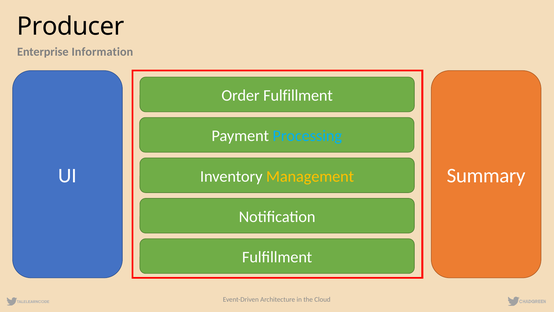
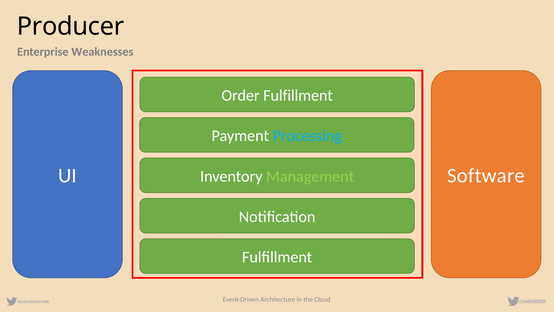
Information: Information -> Weaknesses
Summary: Summary -> Software
Management colour: yellow -> light green
